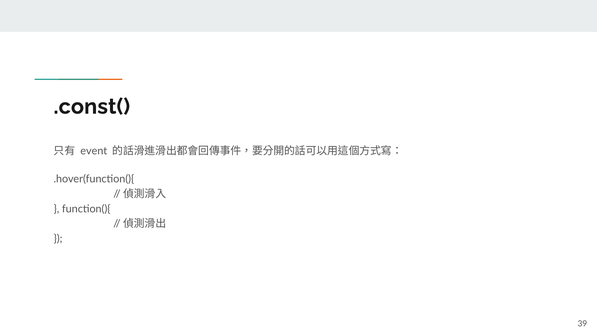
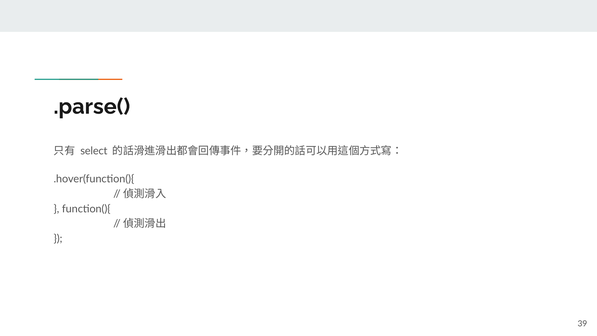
.const(: .const( -> .parse(
event: event -> select
